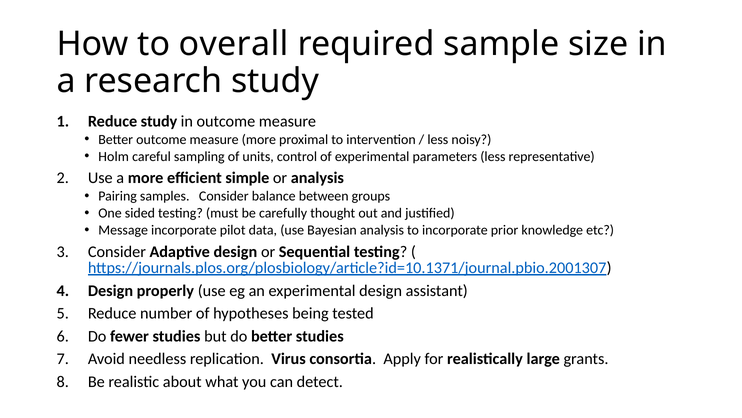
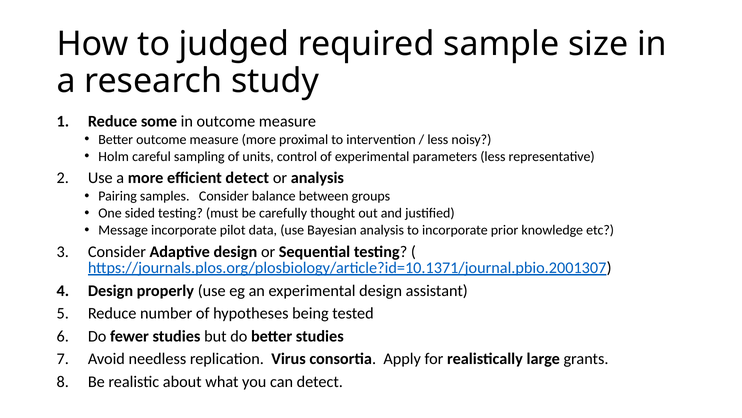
overall: overall -> judged
Reduce study: study -> some
efficient simple: simple -> detect
